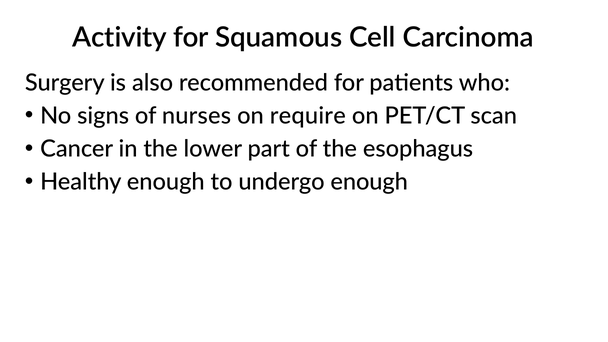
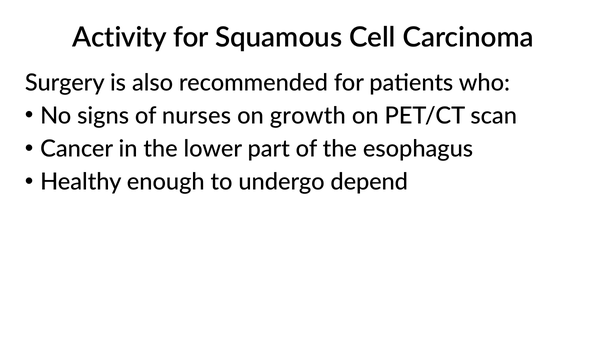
require: require -> growth
undergo enough: enough -> depend
